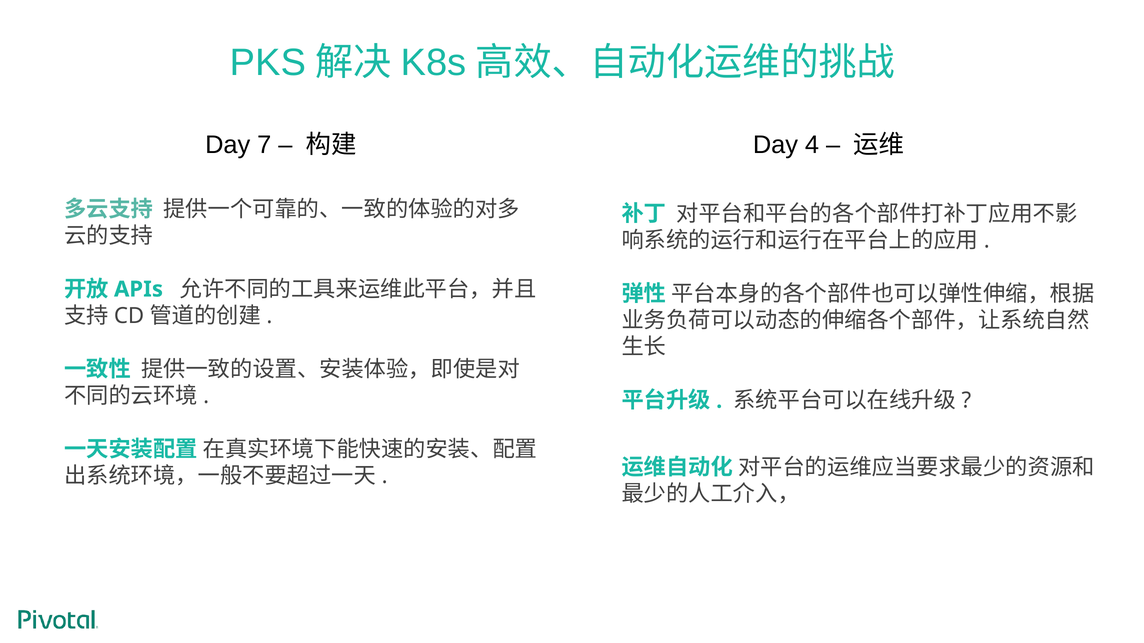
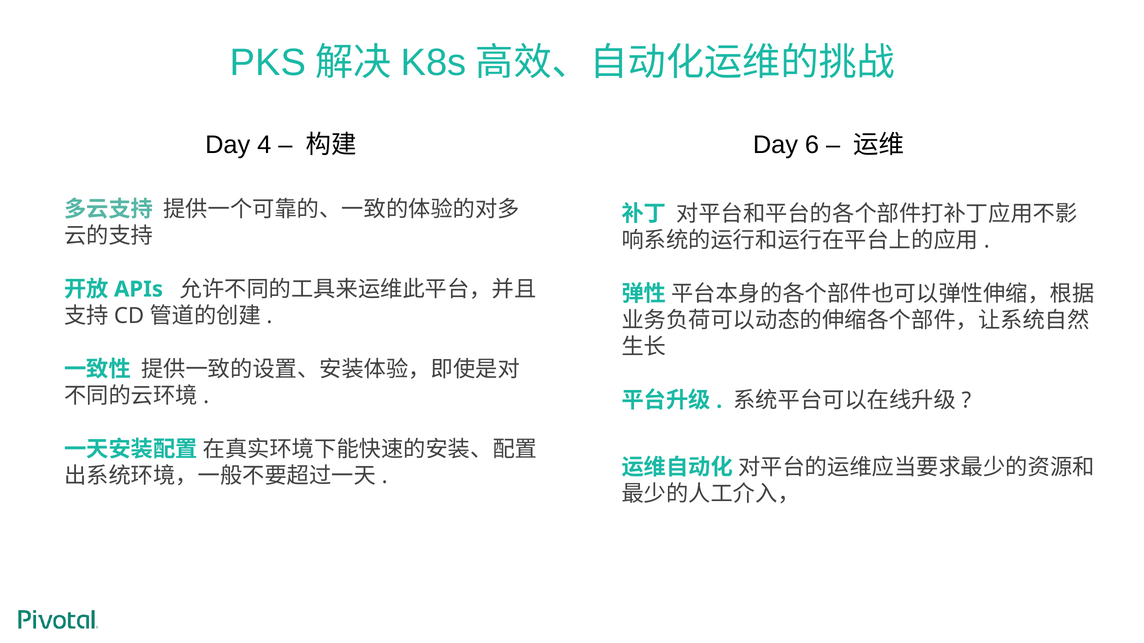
7: 7 -> 4
4: 4 -> 6
